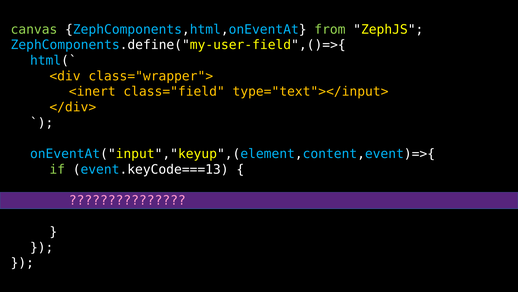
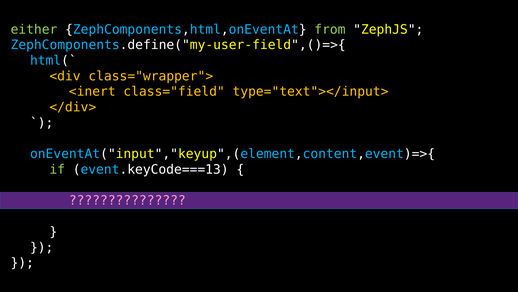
canvas: canvas -> either
